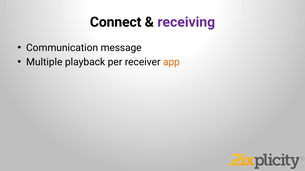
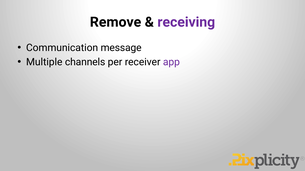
Connect: Connect -> Remove
playback: playback -> channels
app colour: orange -> purple
